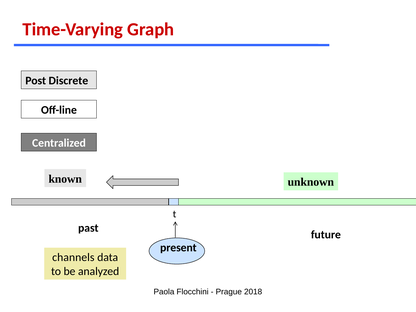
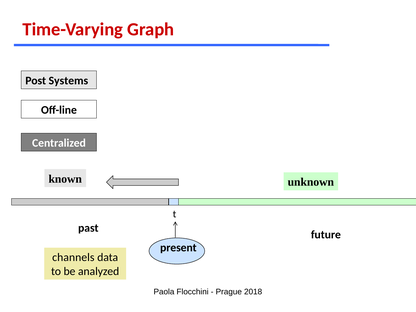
Discrete: Discrete -> Systems
